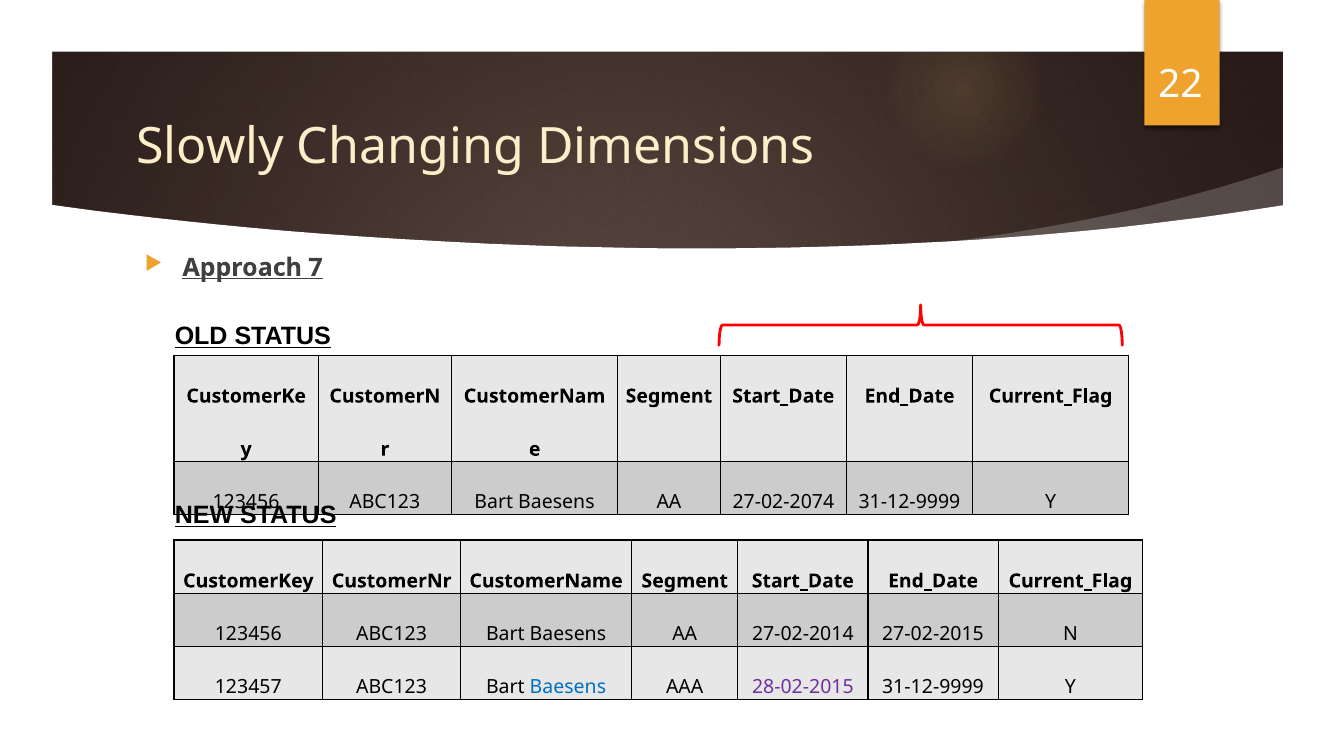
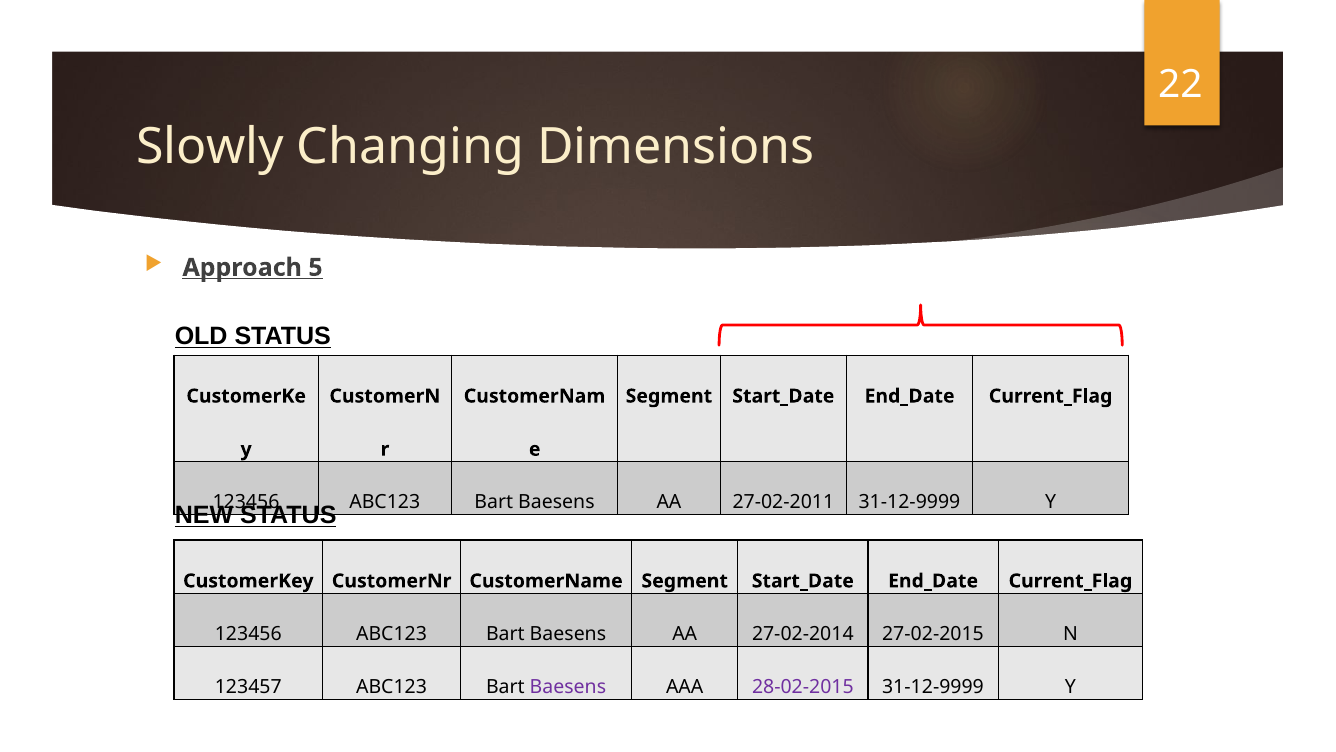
7: 7 -> 5
27-02-2074: 27-02-2074 -> 27-02-2011
Baesens at (568, 687) colour: blue -> purple
